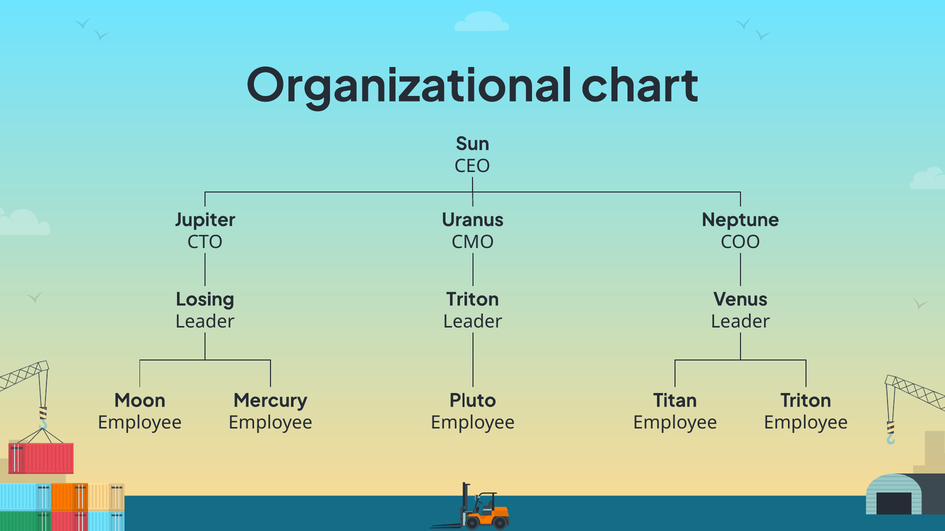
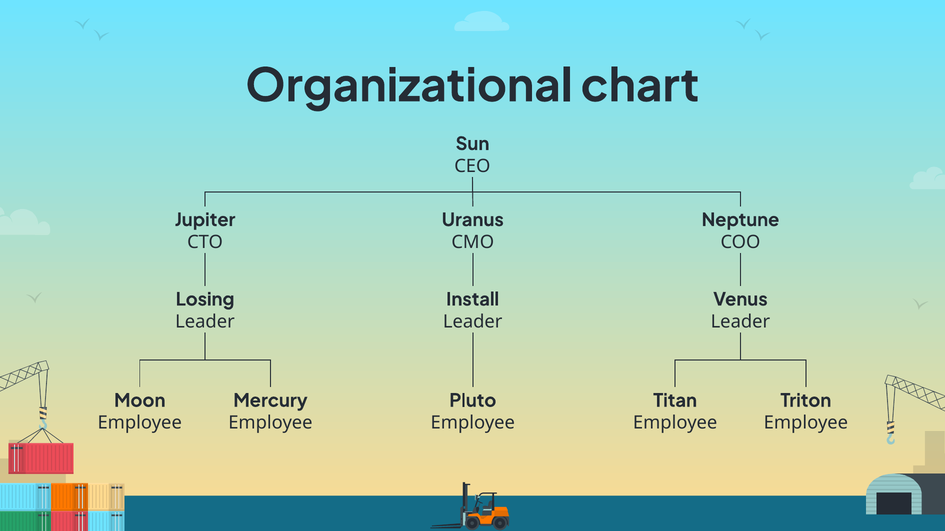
Triton at (473, 300): Triton -> Install
